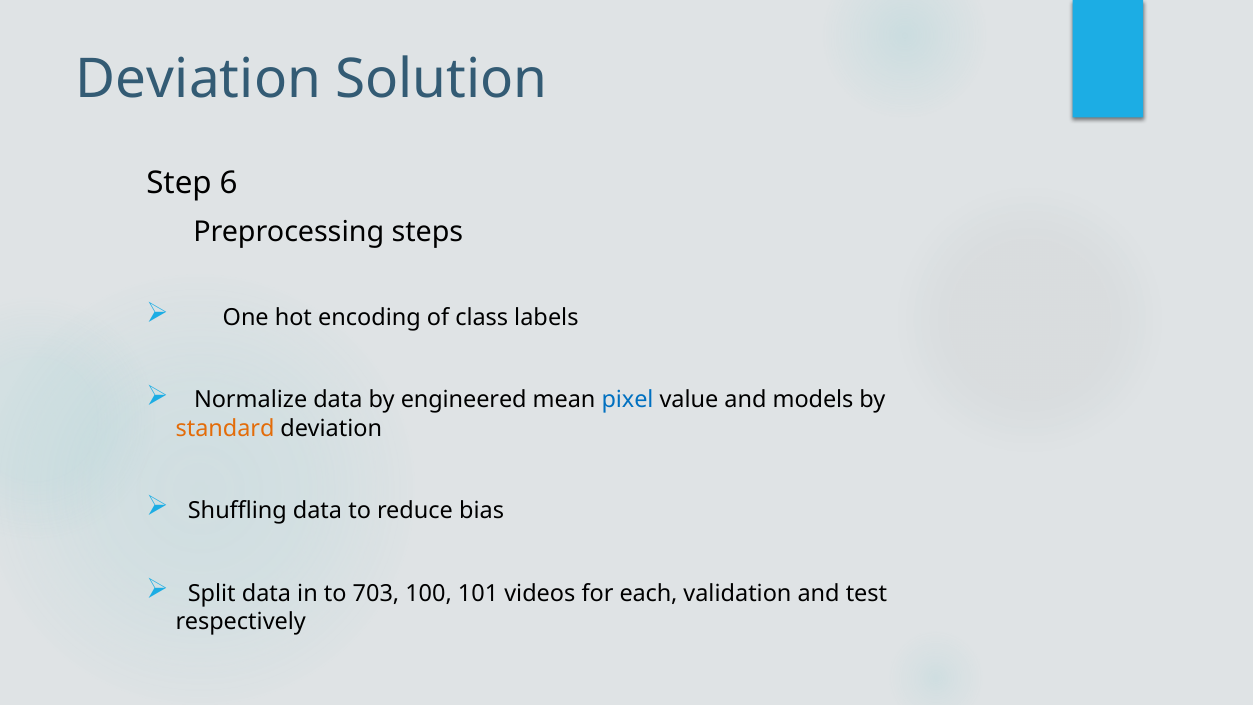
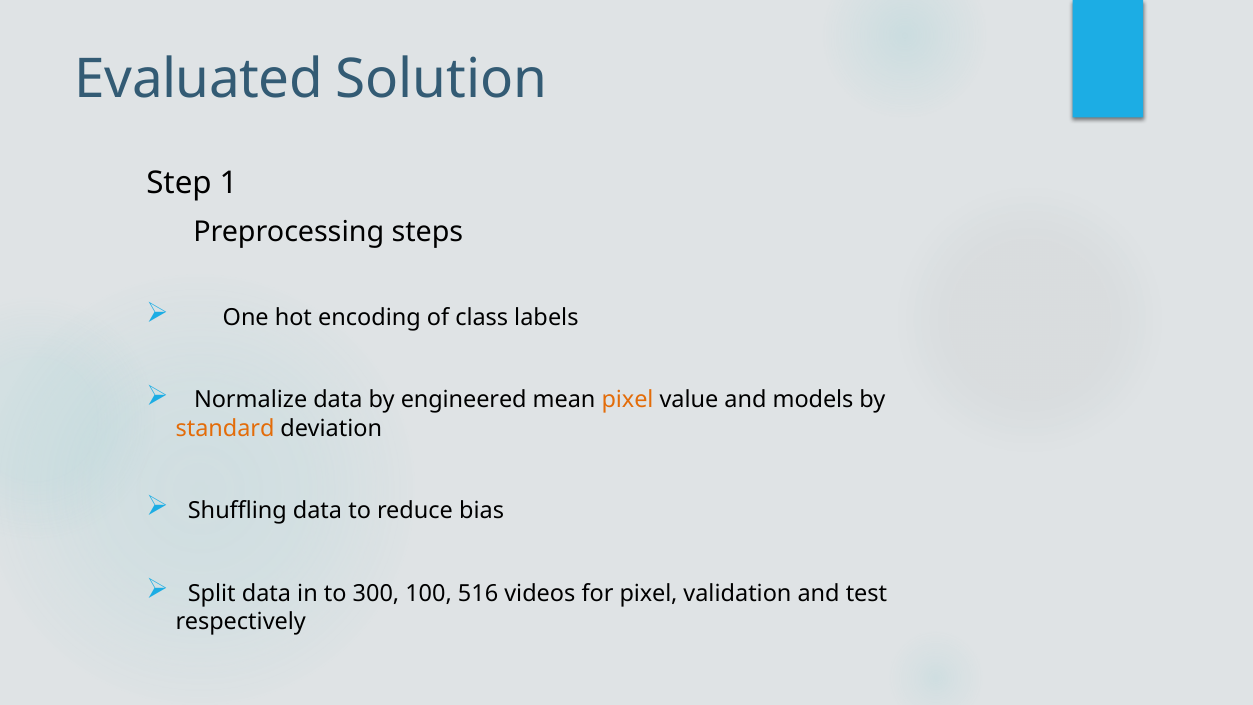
Deviation at (199, 79): Deviation -> Evaluated
6: 6 -> 1
pixel at (628, 400) colour: blue -> orange
703: 703 -> 300
101: 101 -> 516
for each: each -> pixel
